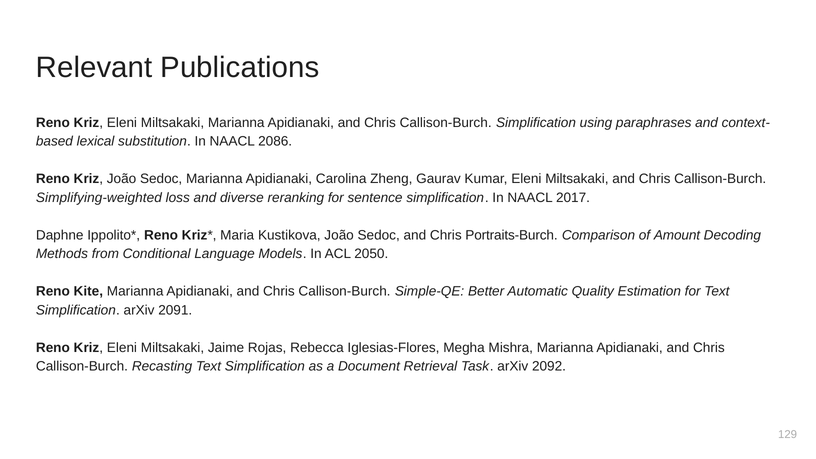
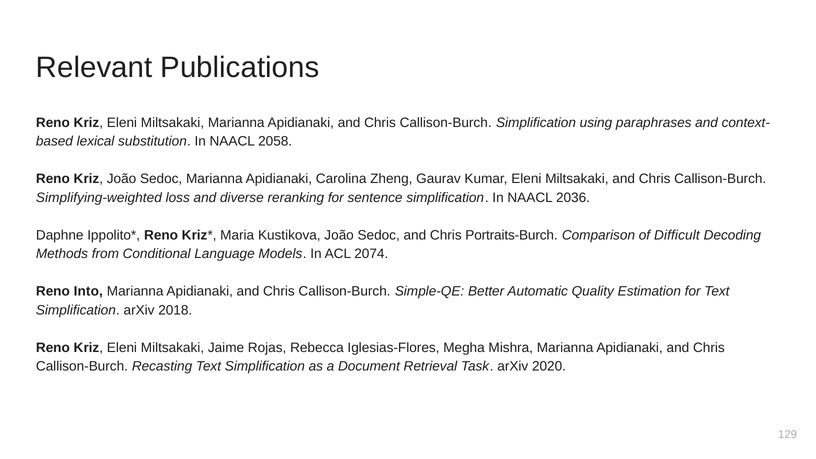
2086: 2086 -> 2058
2017: 2017 -> 2036
Amount: Amount -> Difficult
2050: 2050 -> 2074
Kite: Kite -> Into
2091: 2091 -> 2018
2092: 2092 -> 2020
